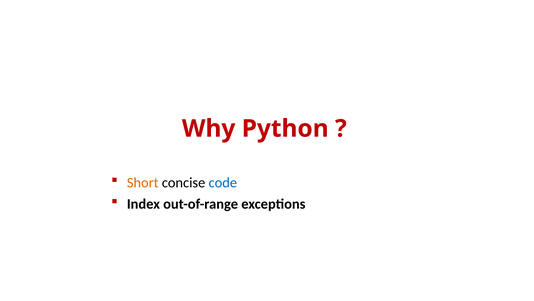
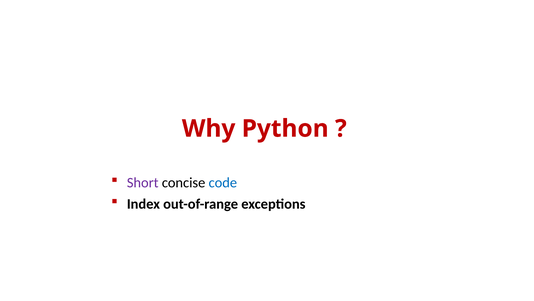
Short colour: orange -> purple
